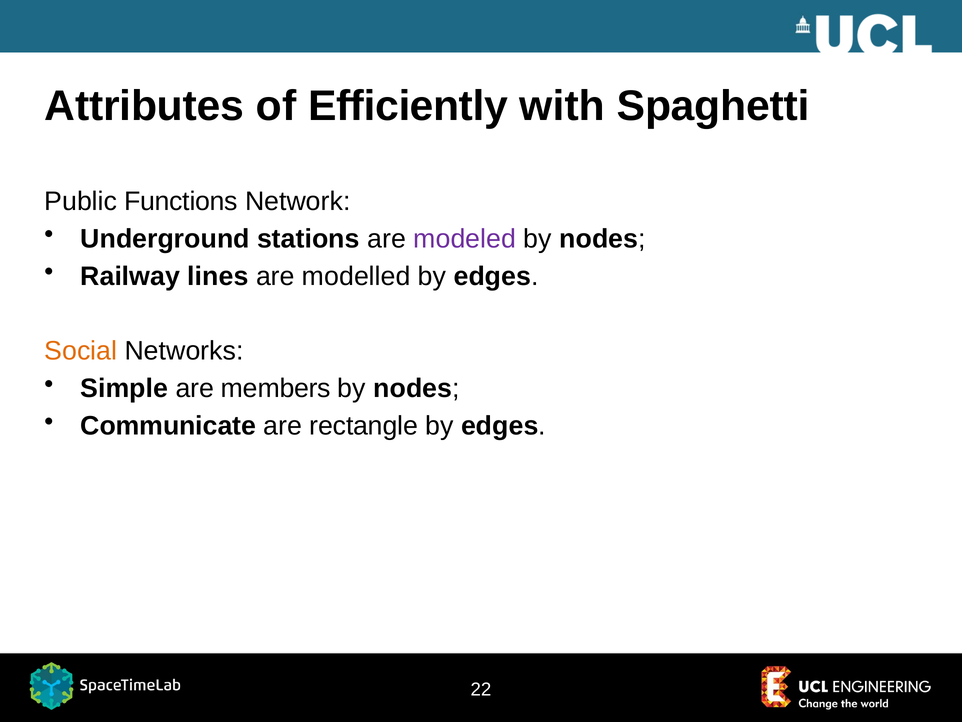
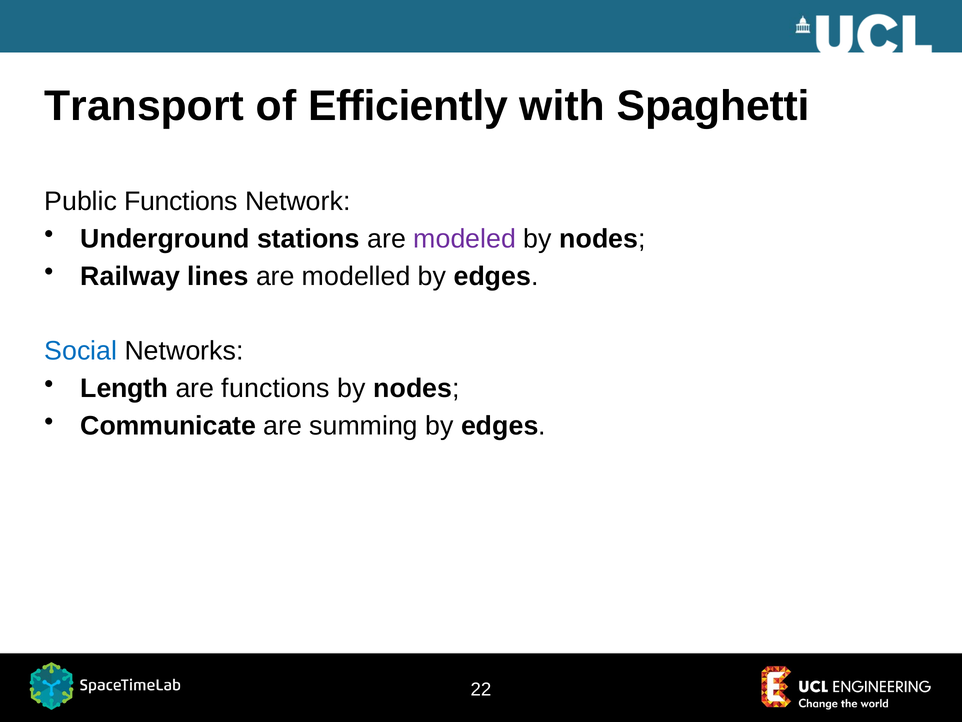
Attributes: Attributes -> Transport
Social colour: orange -> blue
Simple: Simple -> Length
are members: members -> functions
rectangle: rectangle -> summing
